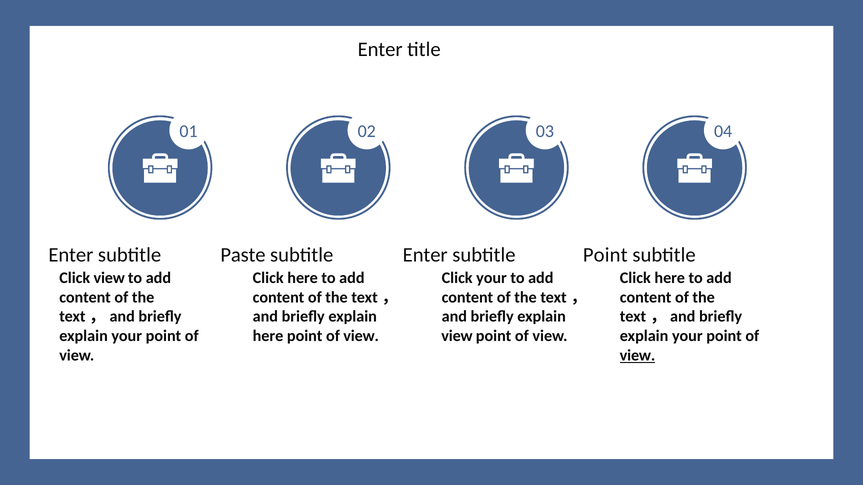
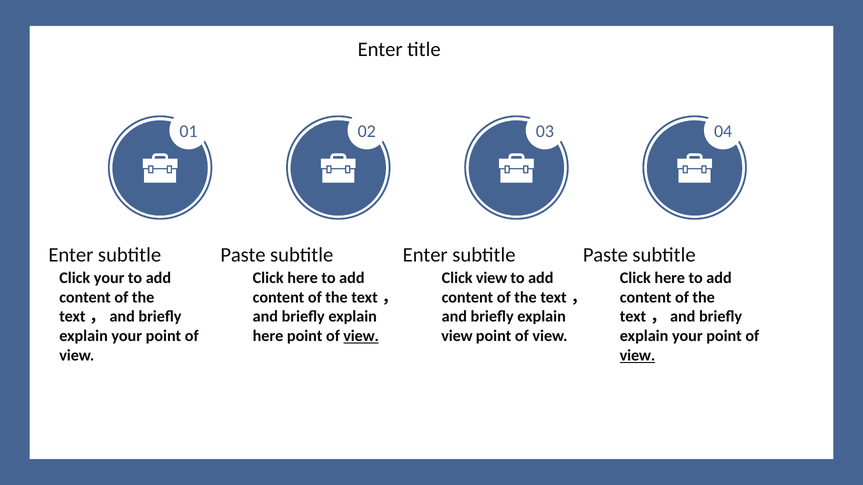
Point at (605, 255): Point -> Paste
Click view: view -> your
Click your: your -> view
view at (361, 336) underline: none -> present
